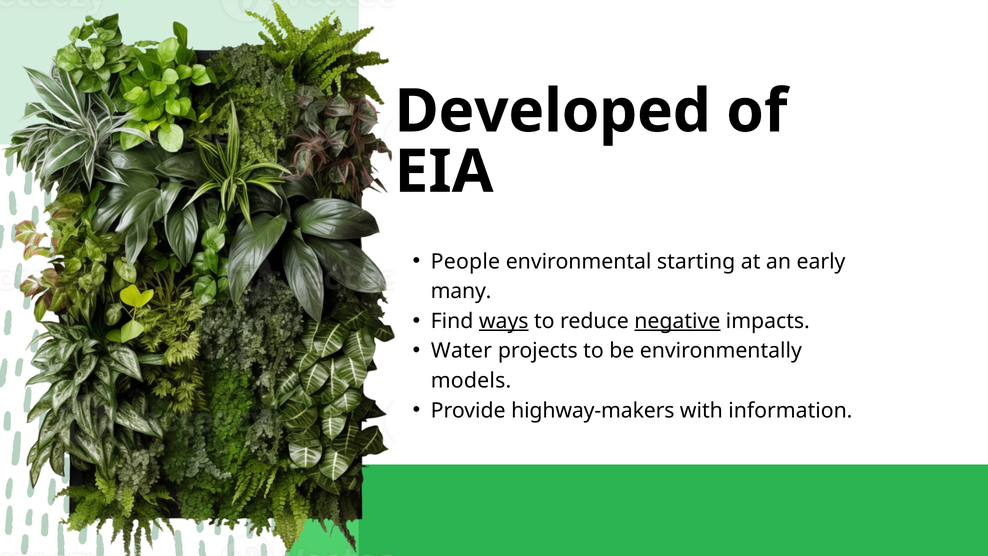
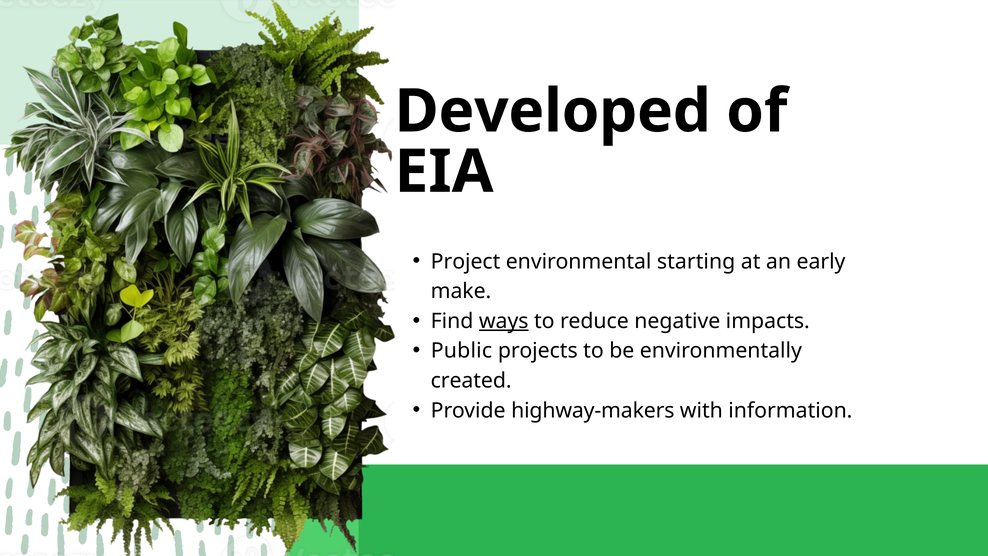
People: People -> Project
many: many -> make
negative underline: present -> none
Water: Water -> Public
models: models -> created
